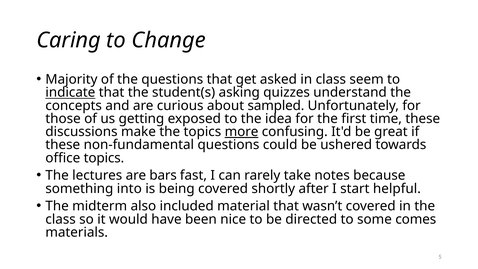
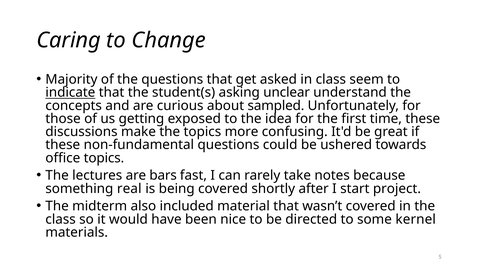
quizzes: quizzes -> unclear
more underline: present -> none
into: into -> real
helpful: helpful -> project
comes: comes -> kernel
